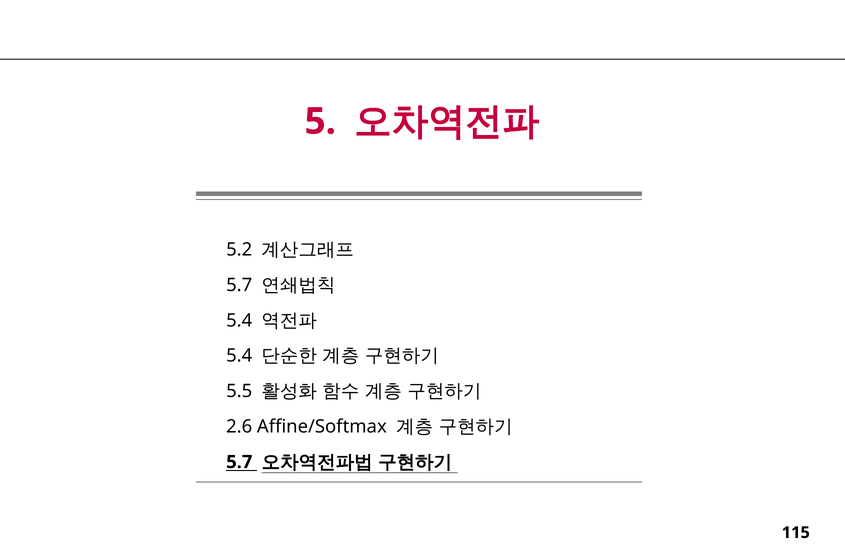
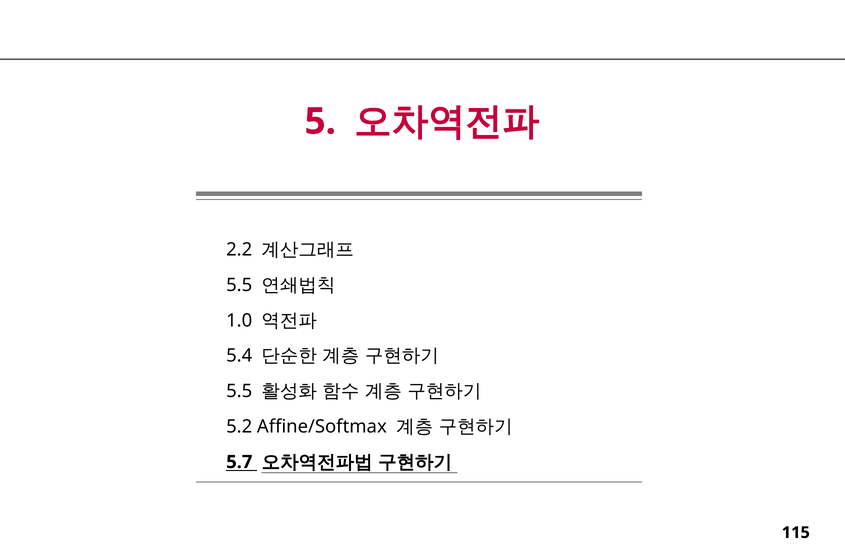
5.2: 5.2 -> 2.2
5.7 at (239, 285): 5.7 -> 5.5
5.4 at (239, 321): 5.4 -> 1.0
2.6: 2.6 -> 5.2
